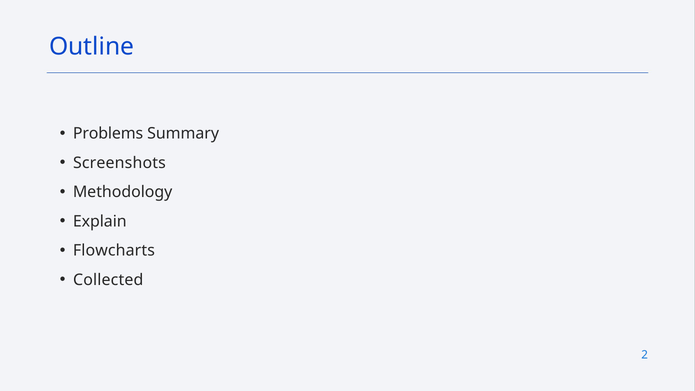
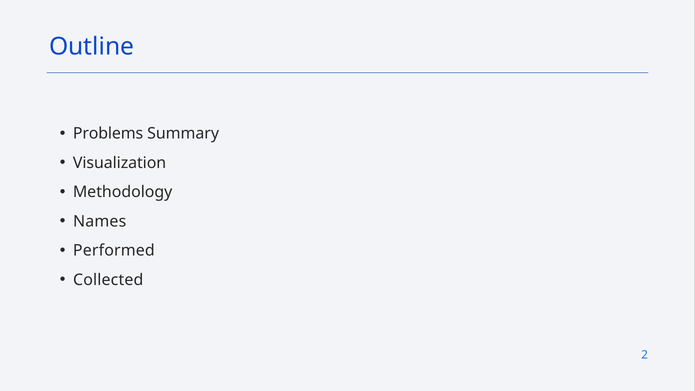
Screenshots: Screenshots -> Visualization
Explain: Explain -> Names
Flowcharts: Flowcharts -> Performed
